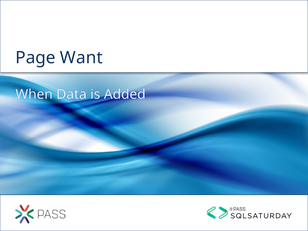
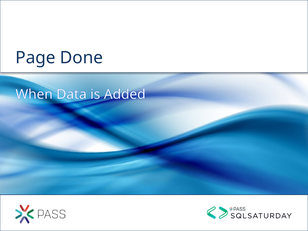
Want: Want -> Done
